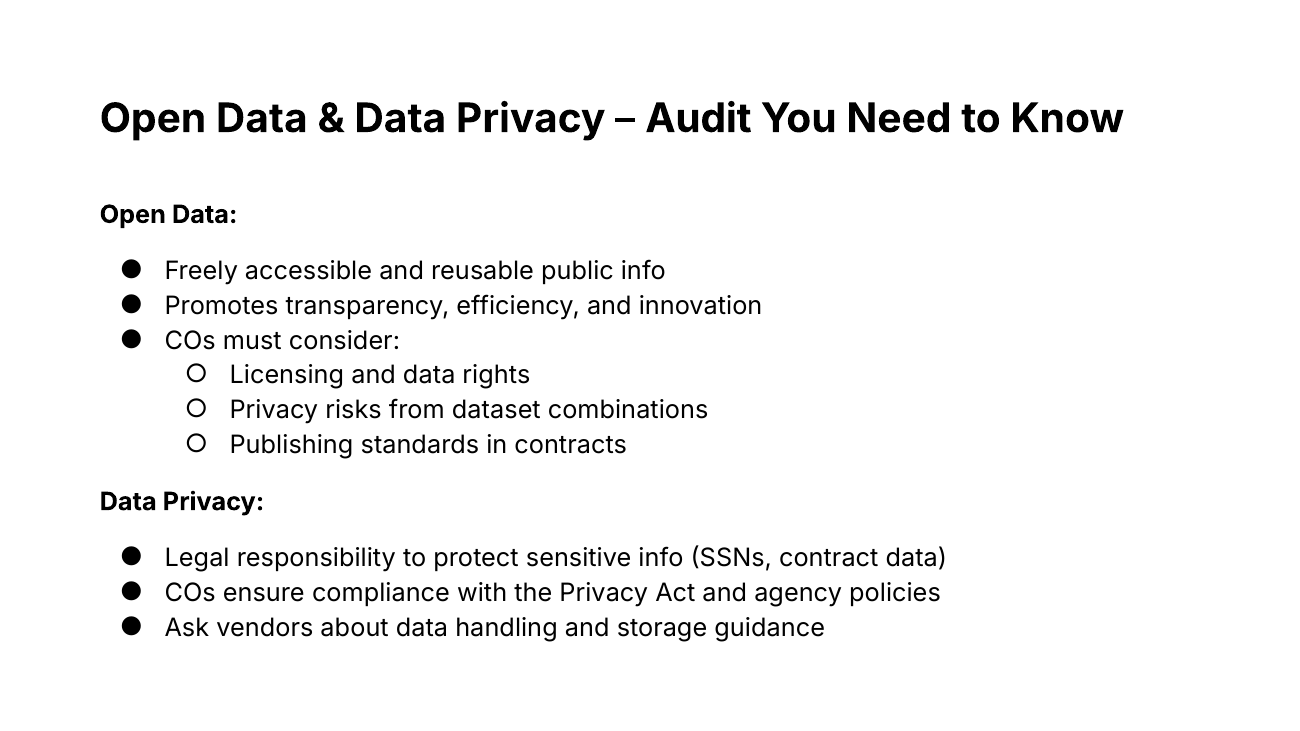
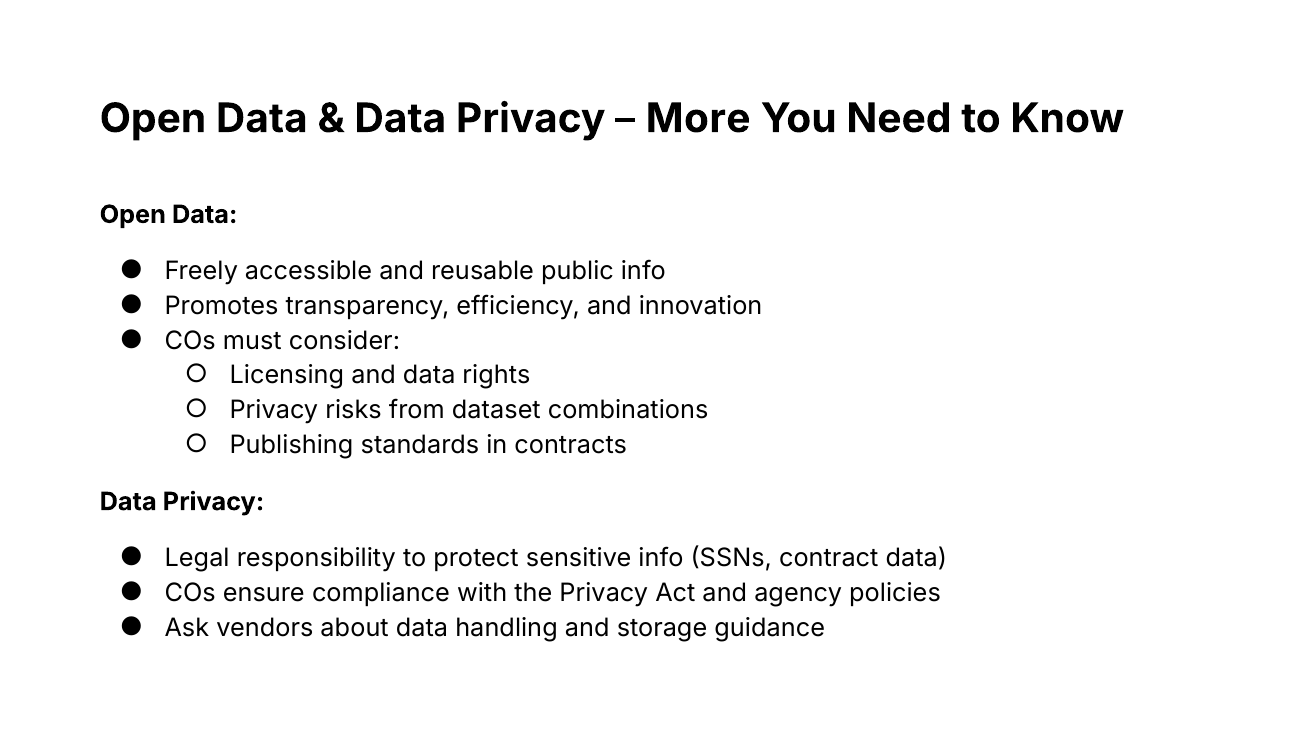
Audit: Audit -> More
